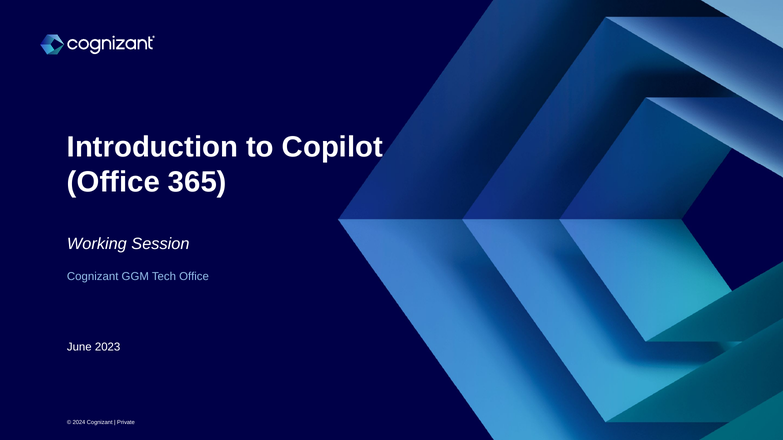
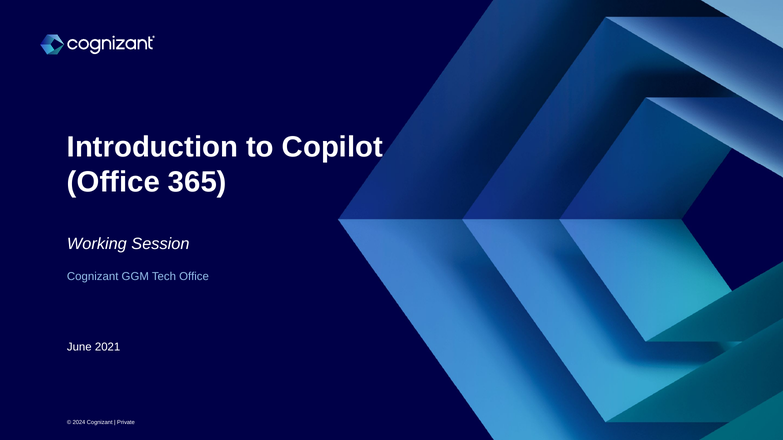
2023: 2023 -> 2021
